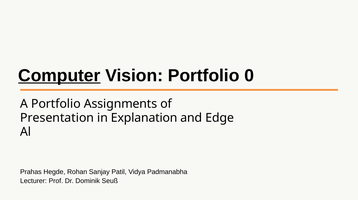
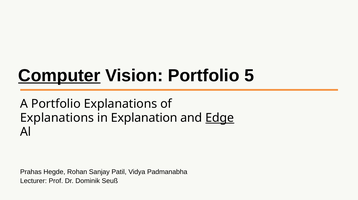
0: 0 -> 5
Portfolio Assignments: Assignments -> Explanations
Presentation at (57, 118): Presentation -> Explanations
Edge underline: none -> present
